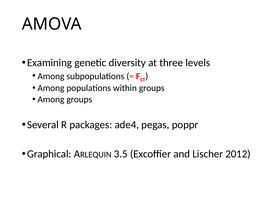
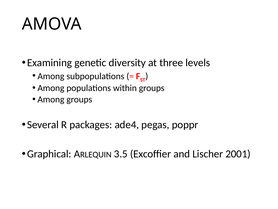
2012: 2012 -> 2001
